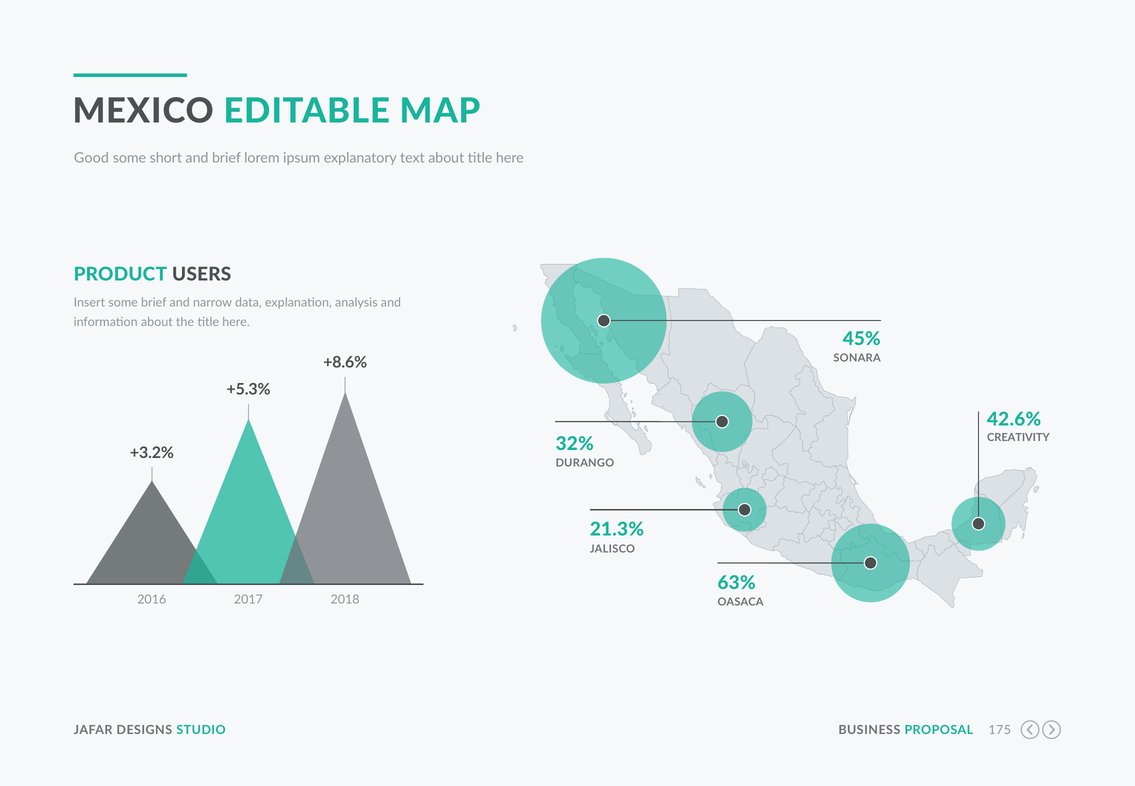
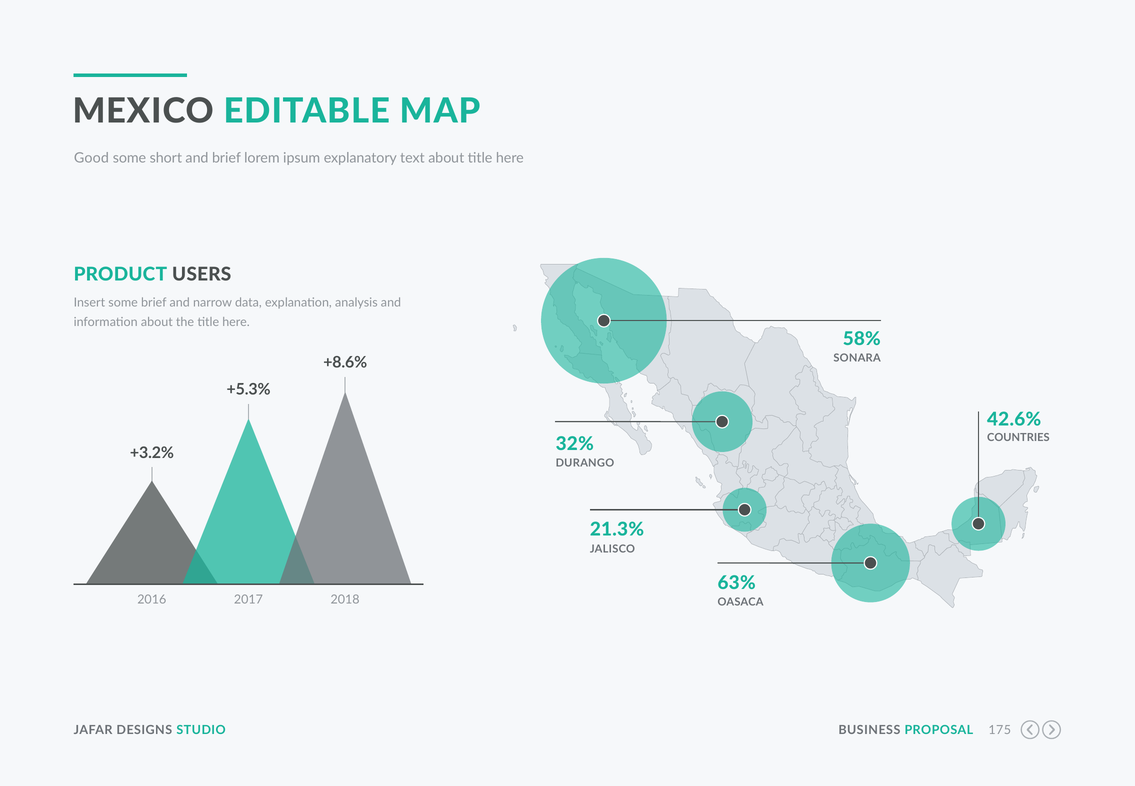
45%: 45% -> 58%
CREATIVITY: CREATIVITY -> COUNTRIES
